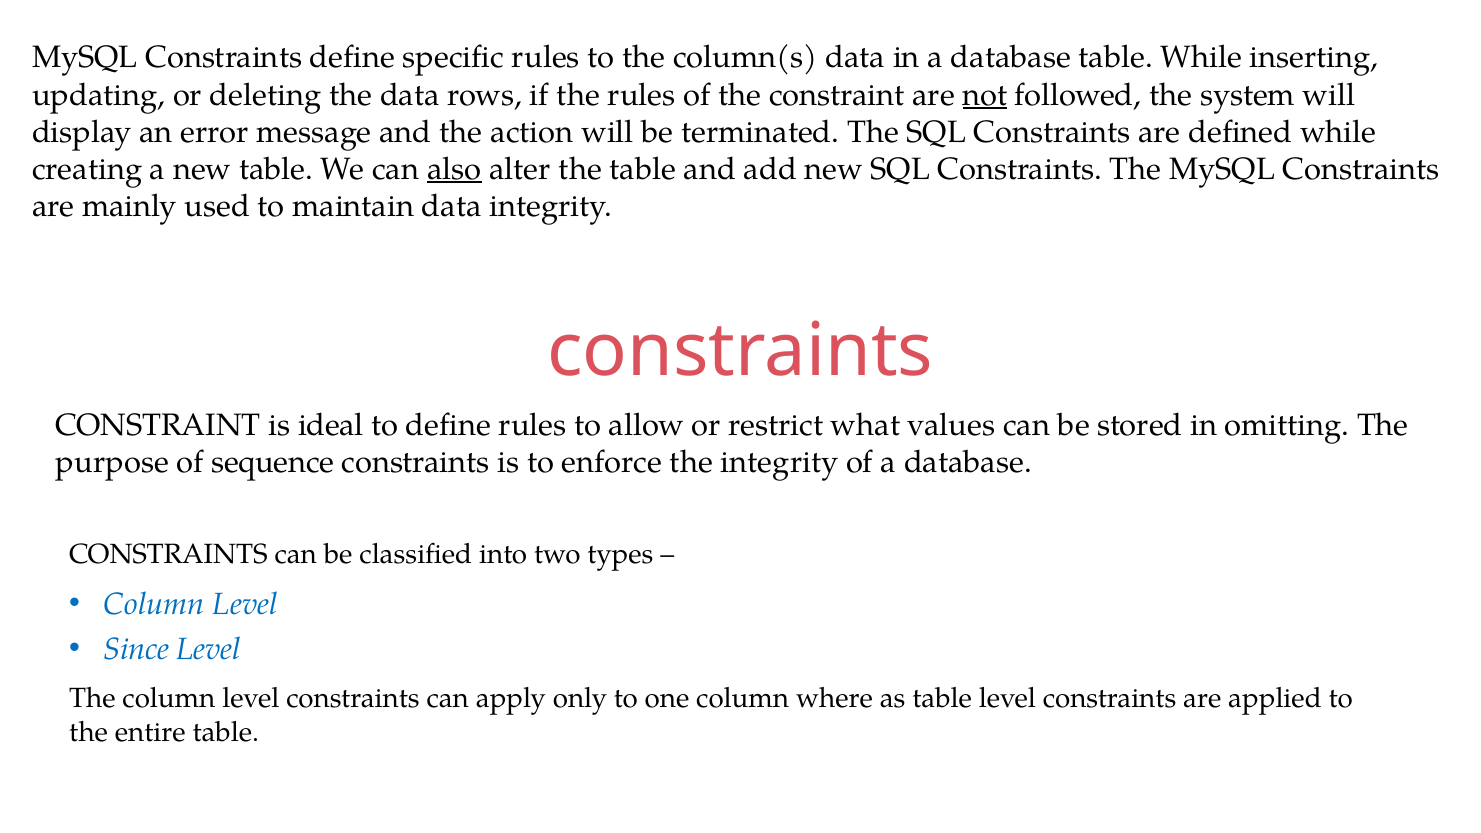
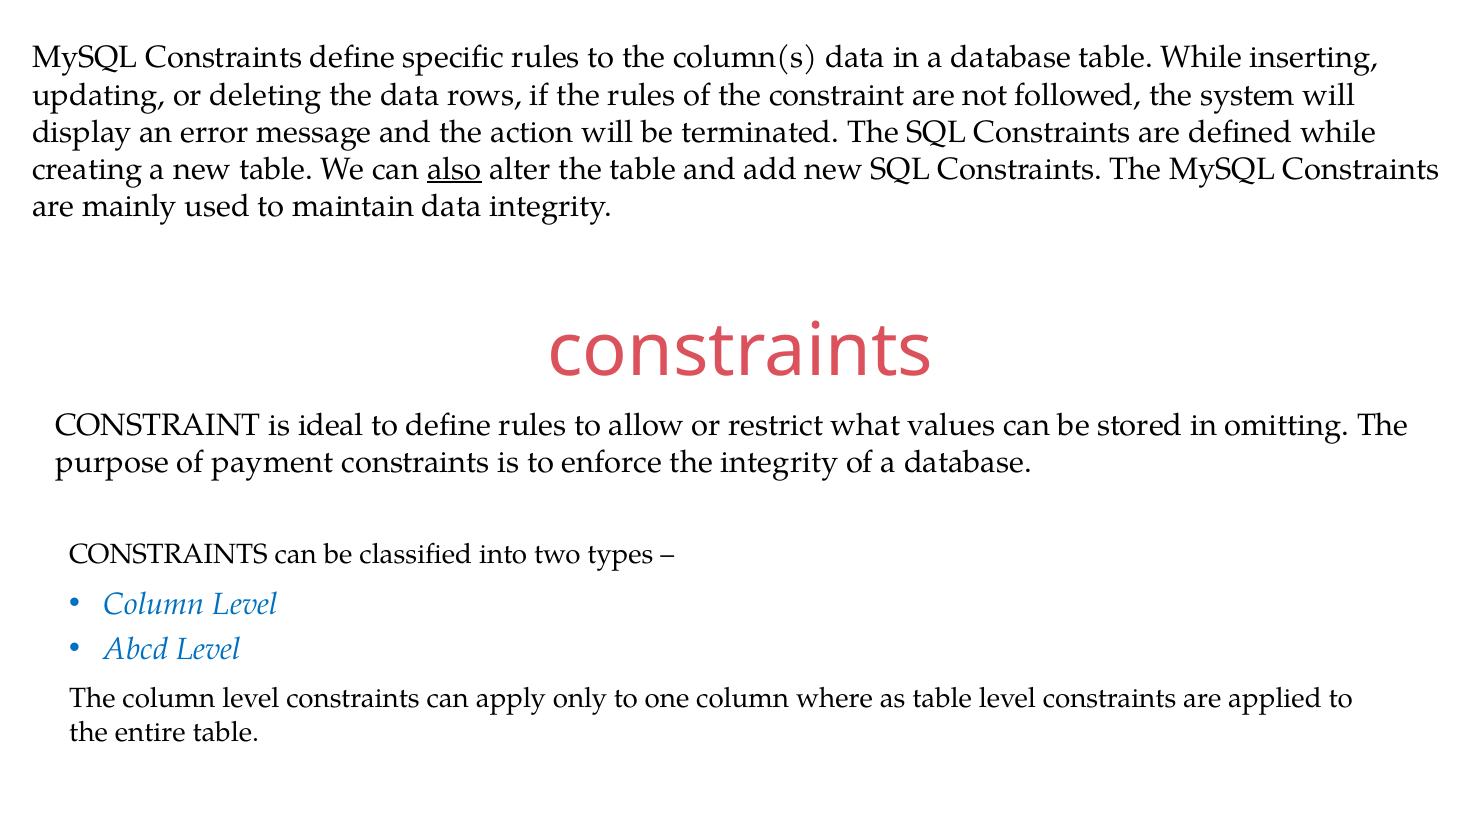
not underline: present -> none
sequence: sequence -> payment
Since: Since -> Abcd
